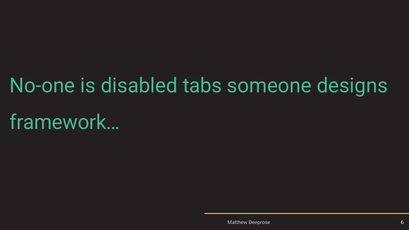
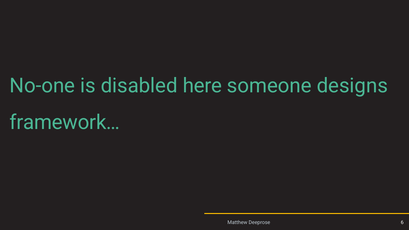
tabs: tabs -> here
